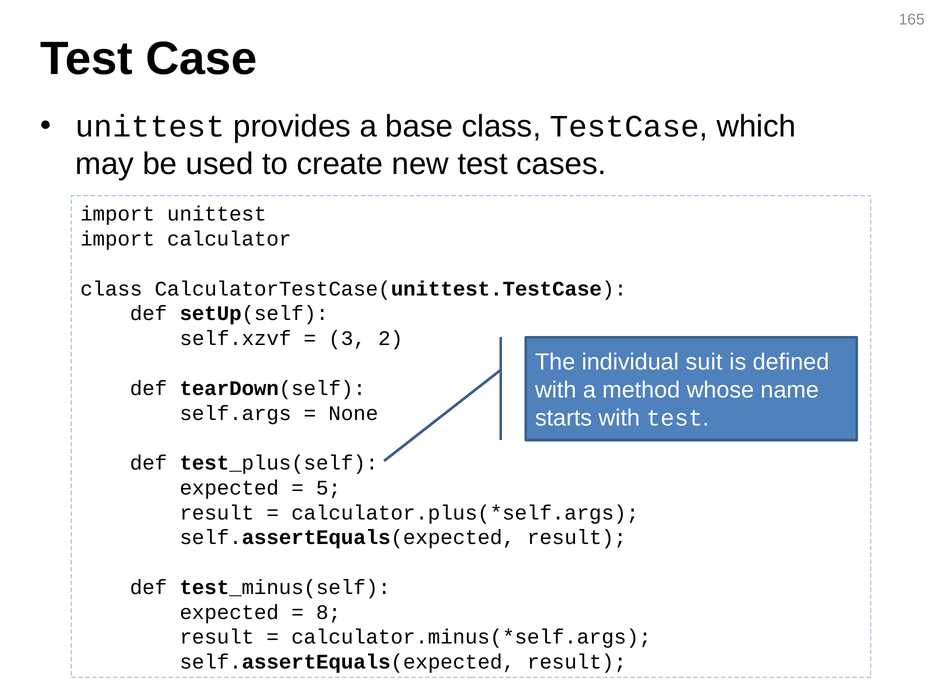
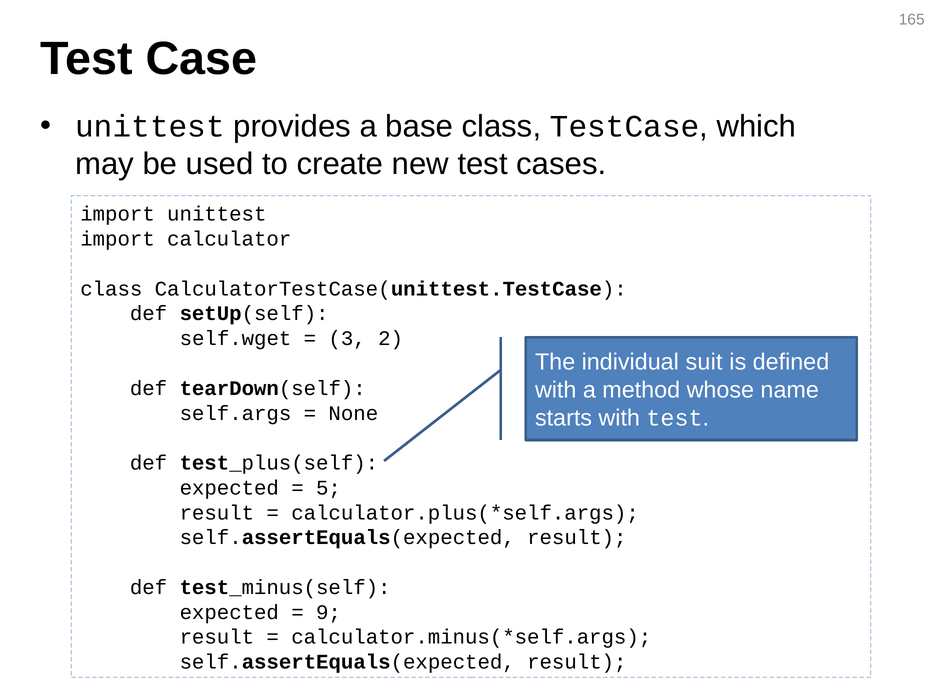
self.xzvf: self.xzvf -> self.wget
8: 8 -> 9
